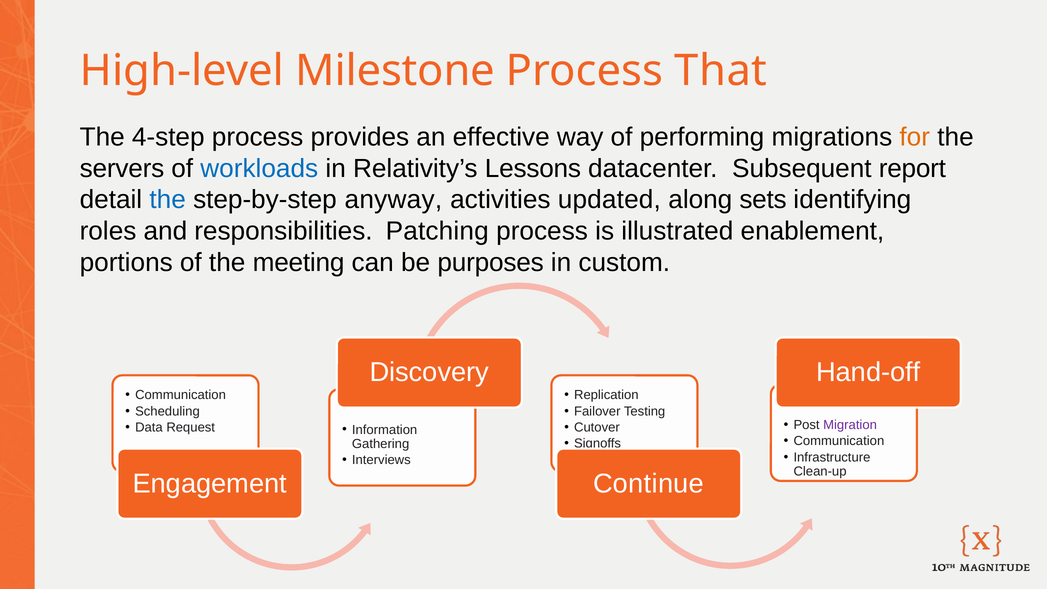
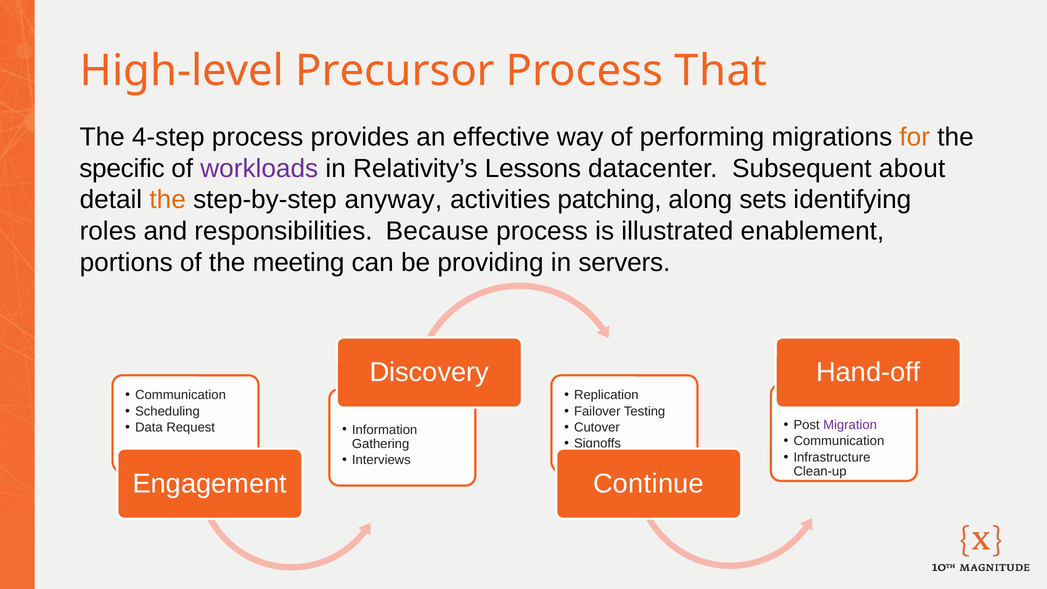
Milestone: Milestone -> Precursor
servers: servers -> specific
workloads colour: blue -> purple
report: report -> about
the at (168, 200) colour: blue -> orange
updated: updated -> patching
Patching: Patching -> Because
purposes: purposes -> providing
custom: custom -> servers
